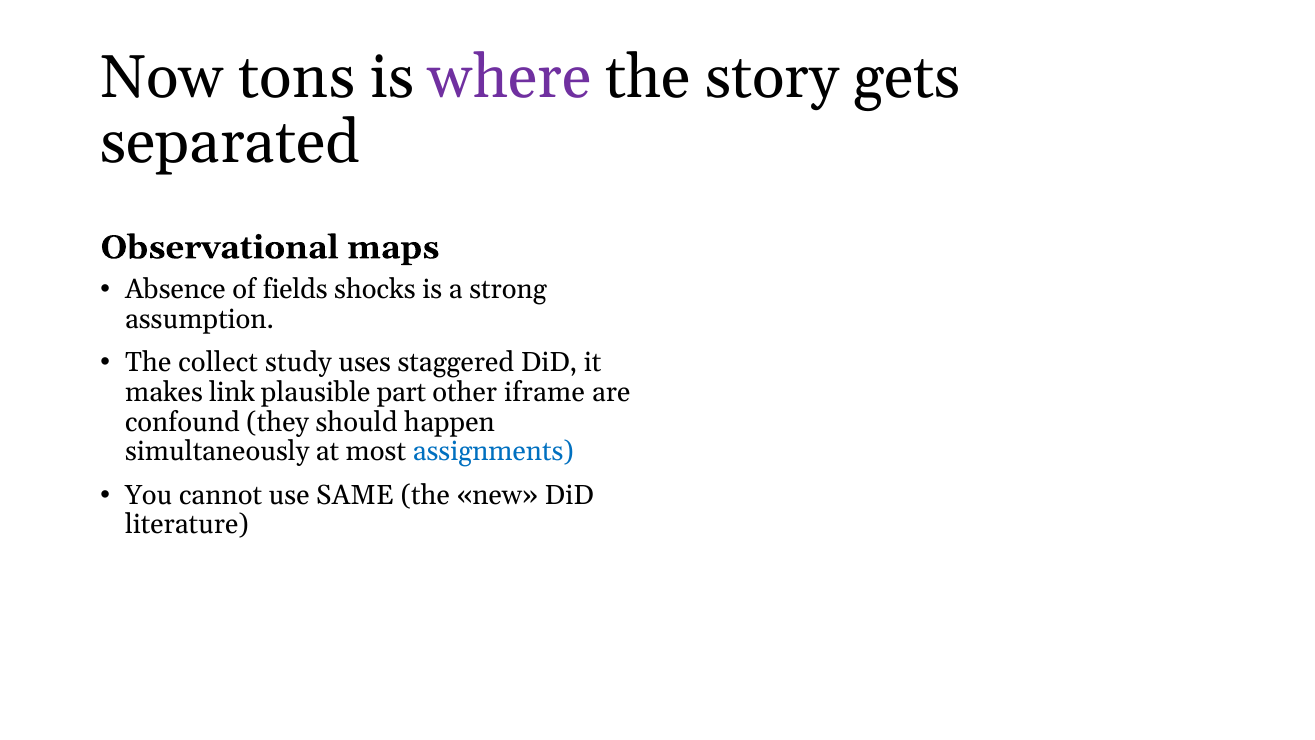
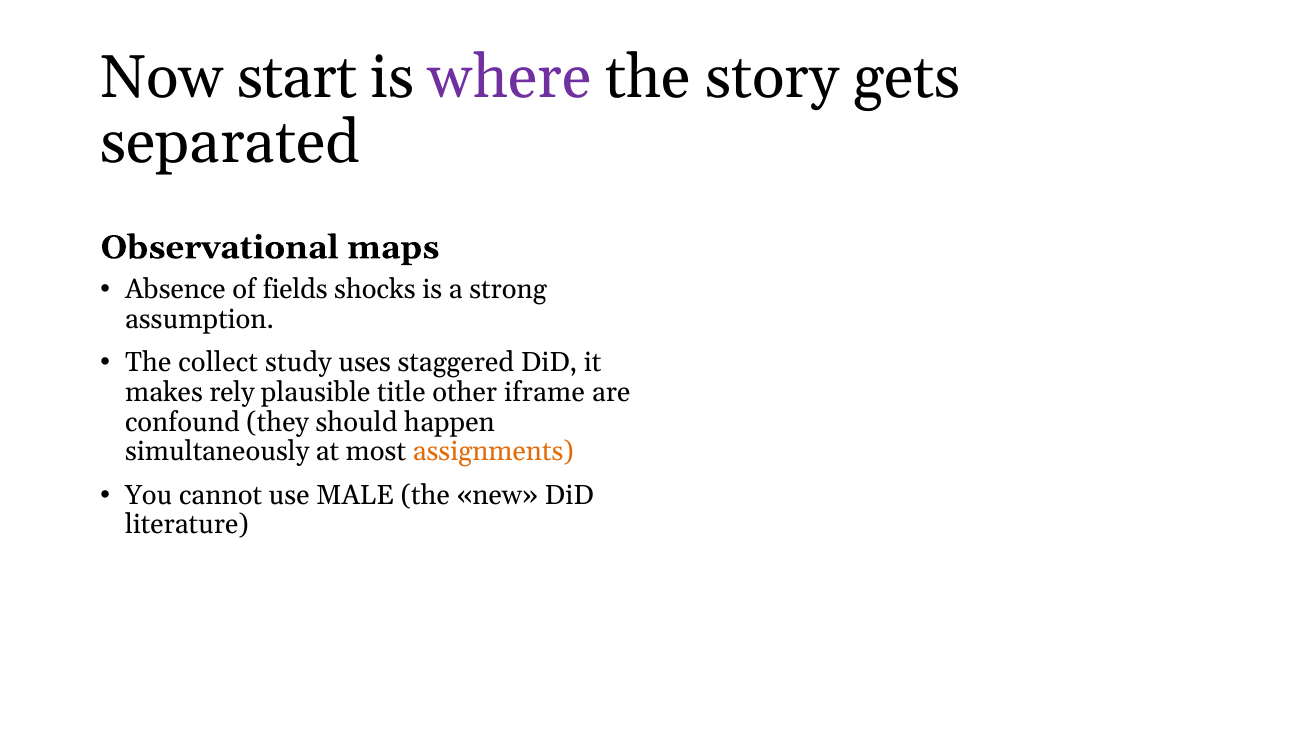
tons: tons -> start
link: link -> rely
part: part -> title
assignments colour: blue -> orange
SAME: SAME -> MALE
